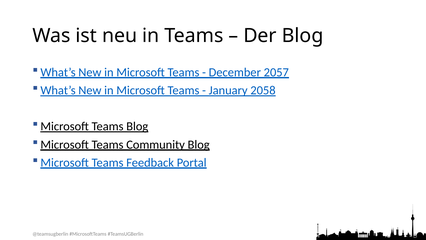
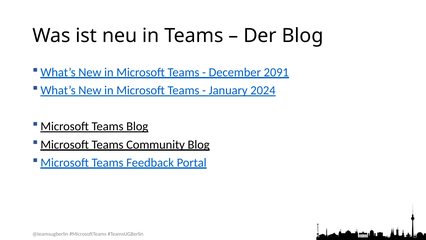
2057: 2057 -> 2091
2058: 2058 -> 2024
